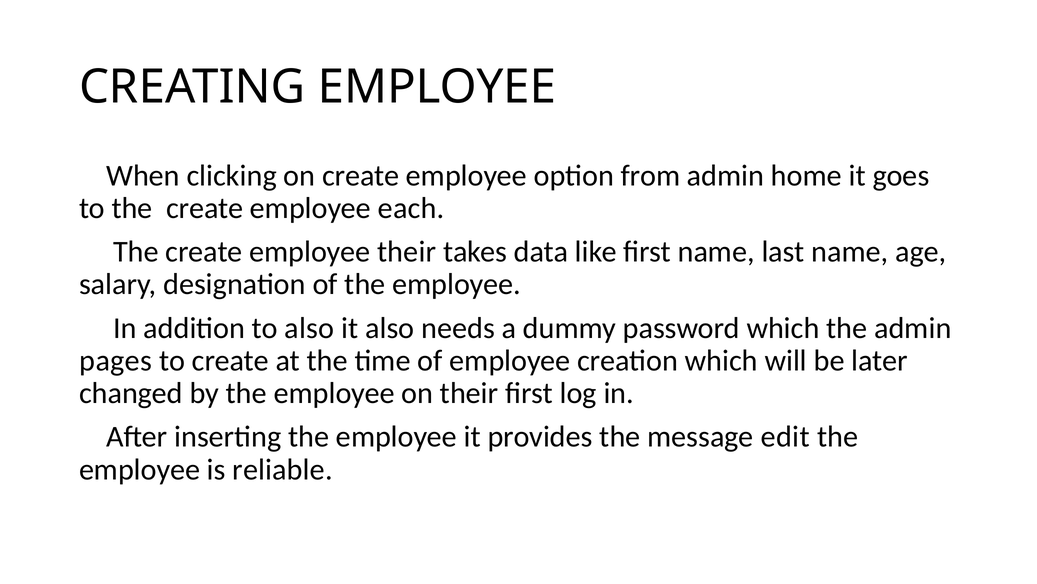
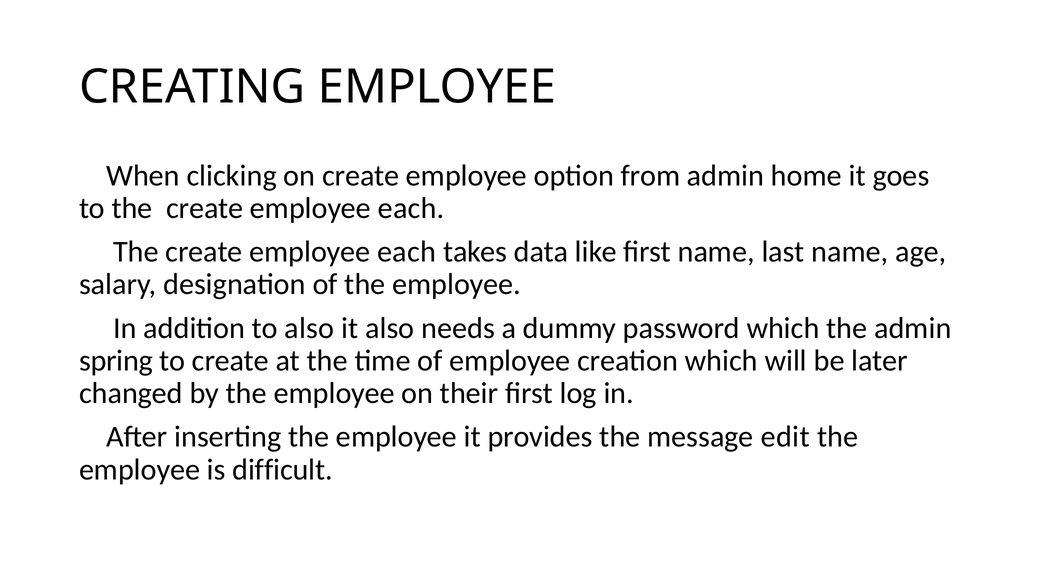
their at (407, 251): their -> each
pages: pages -> spring
reliable: reliable -> difficult
